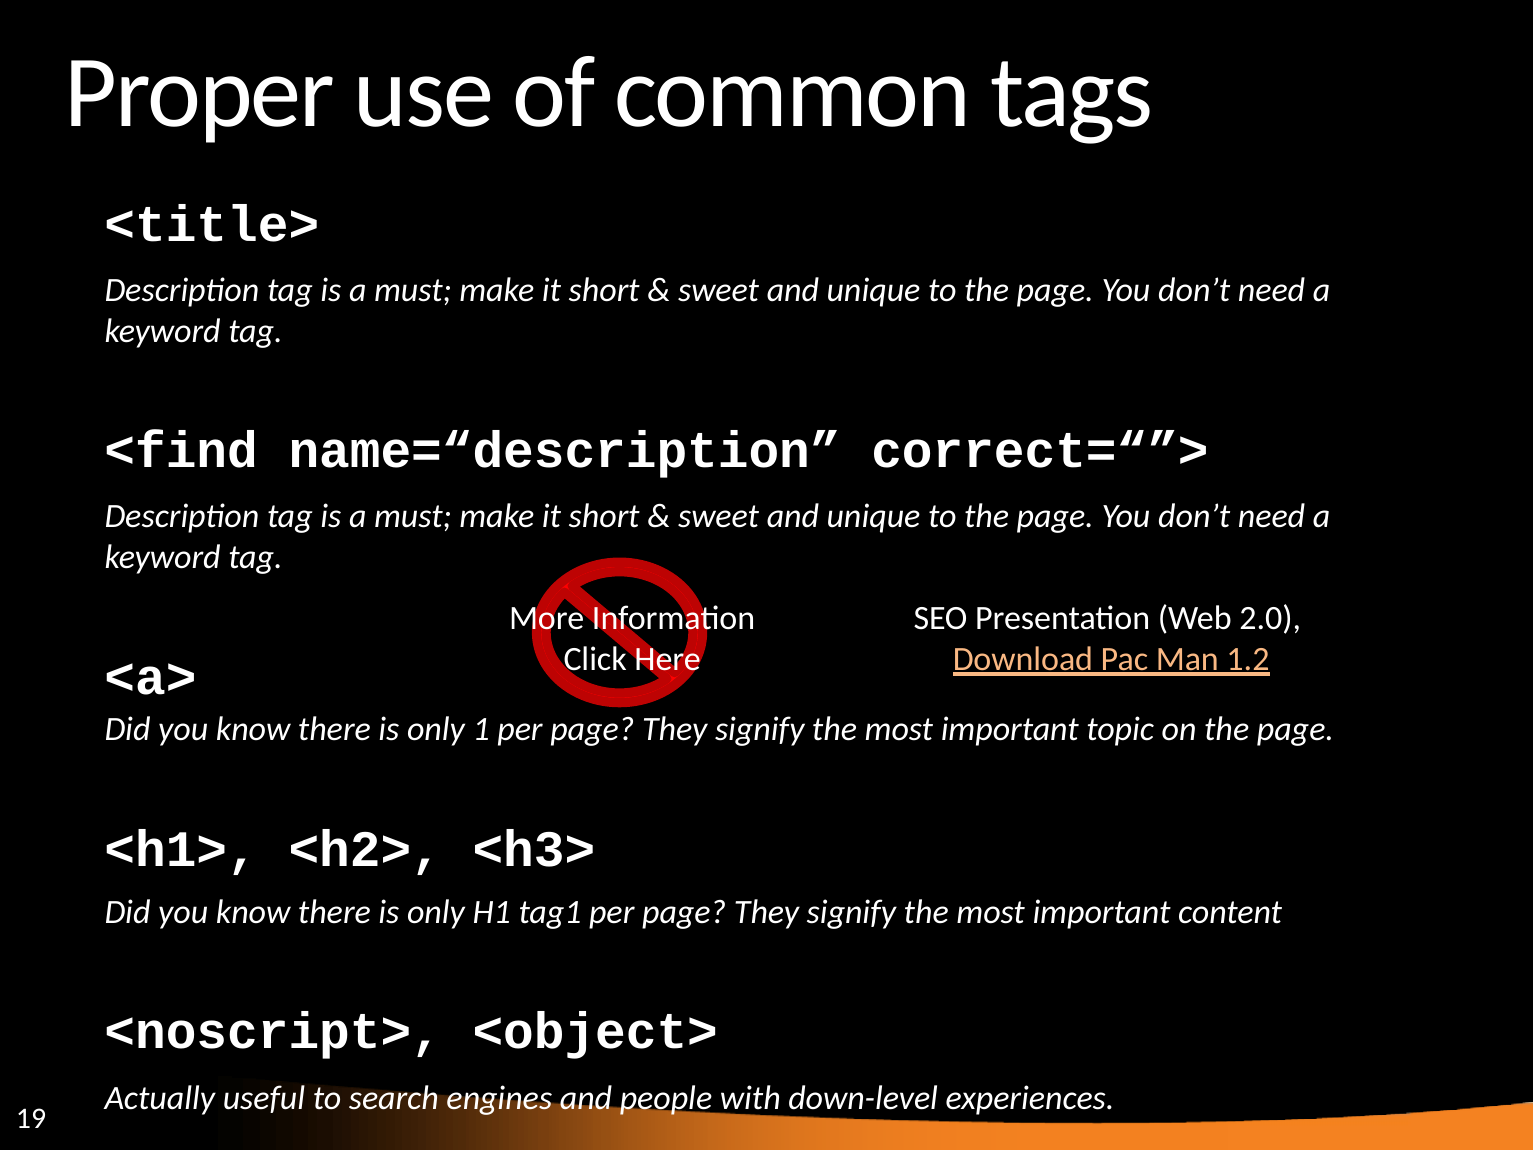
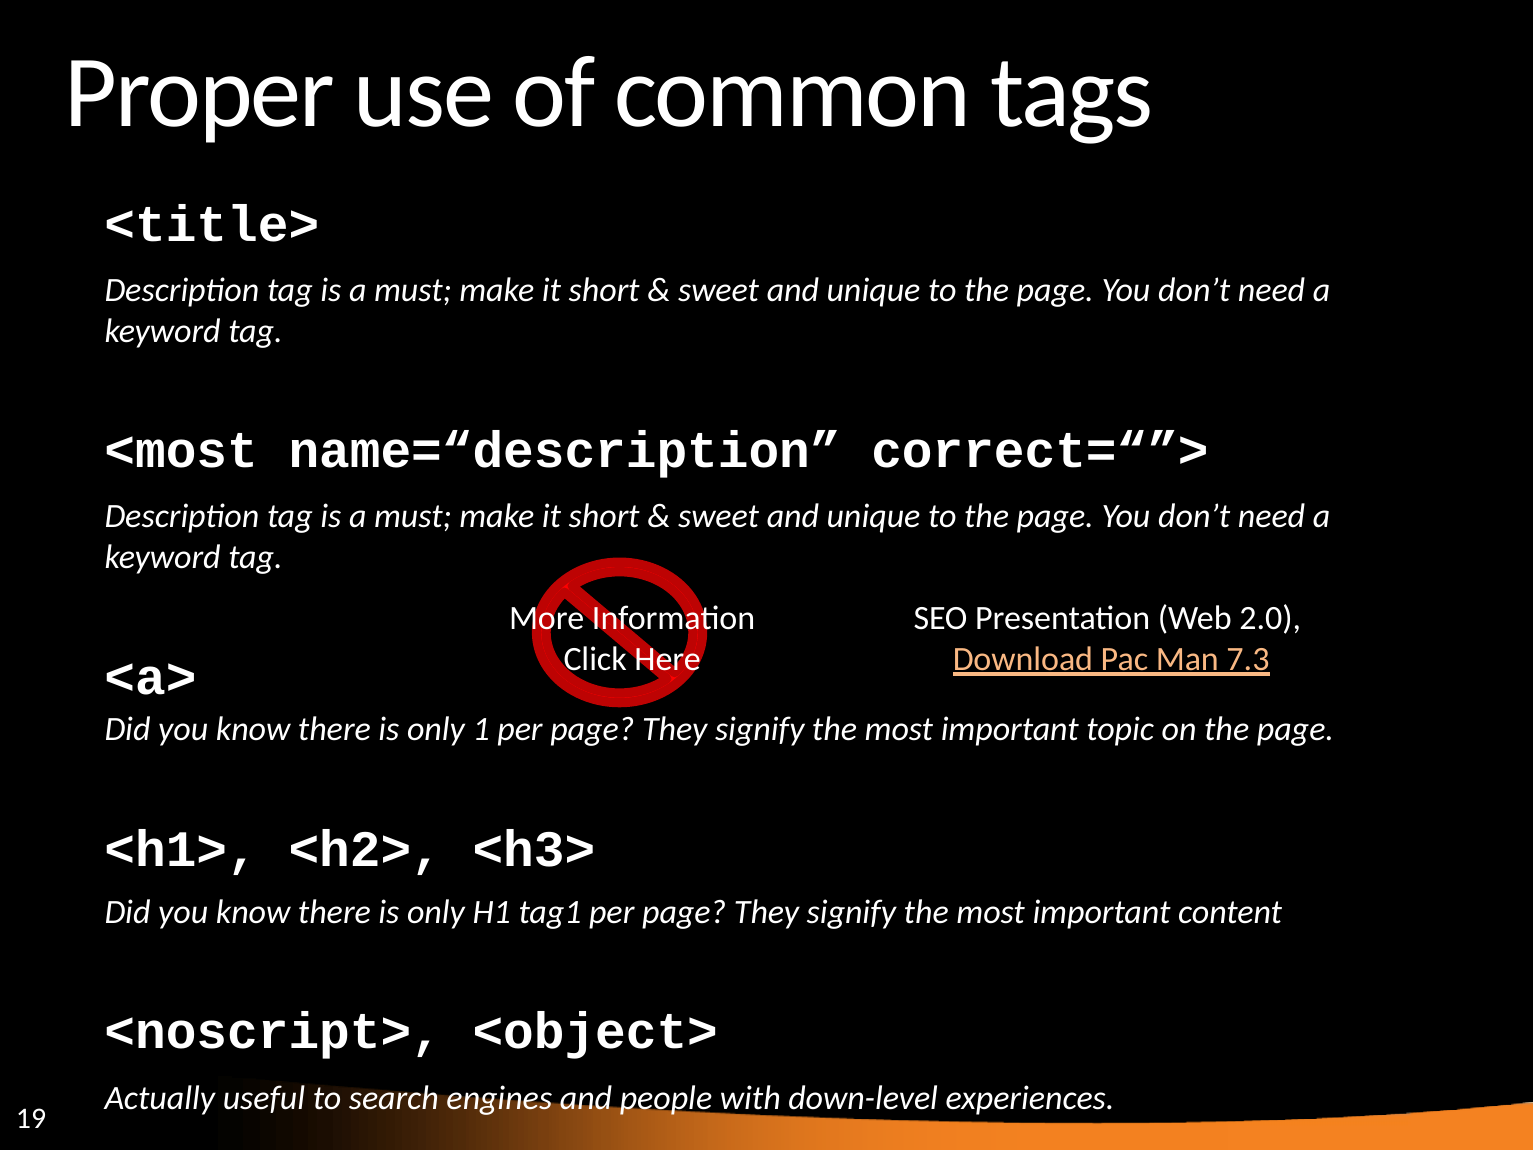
<find: <find -> <most
1.2: 1.2 -> 7.3
